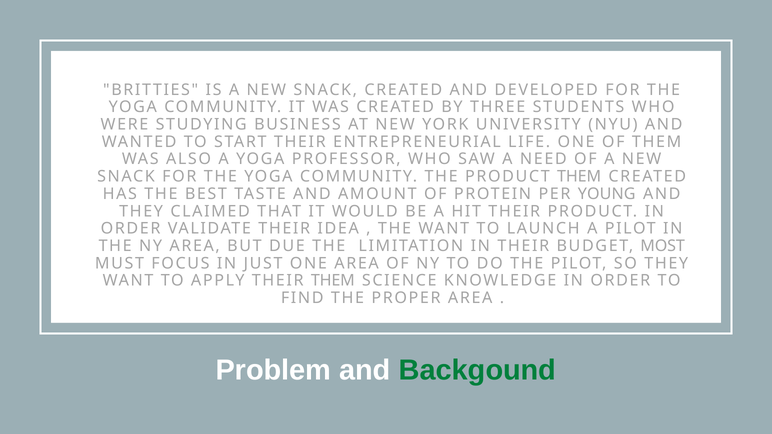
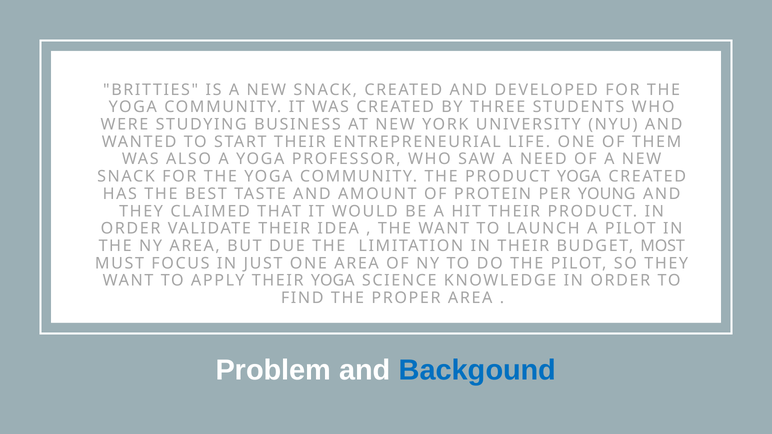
PRODUCT THEM: THEM -> YOGA
THEIR THEM: THEM -> YOGA
Backgound colour: green -> blue
